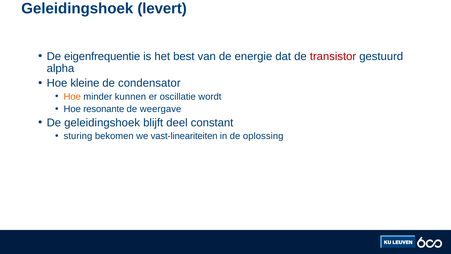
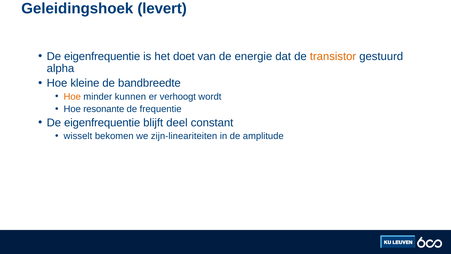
best: best -> doet
transistor colour: red -> orange
condensator: condensator -> bandbreedte
oscillatie: oscillatie -> verhoogt
weergave: weergave -> frequentie
geleidingshoek at (102, 122): geleidingshoek -> eigenfrequentie
sturing: sturing -> wisselt
vast-lineariteiten: vast-lineariteiten -> zijn-lineariteiten
oplossing: oplossing -> amplitude
